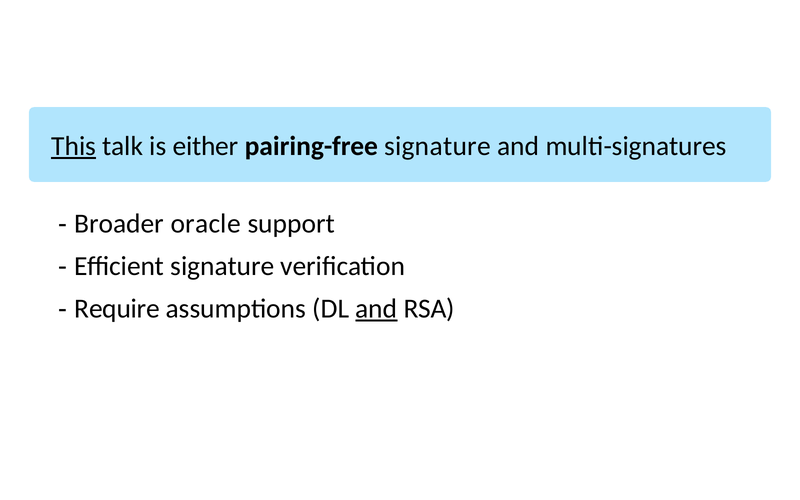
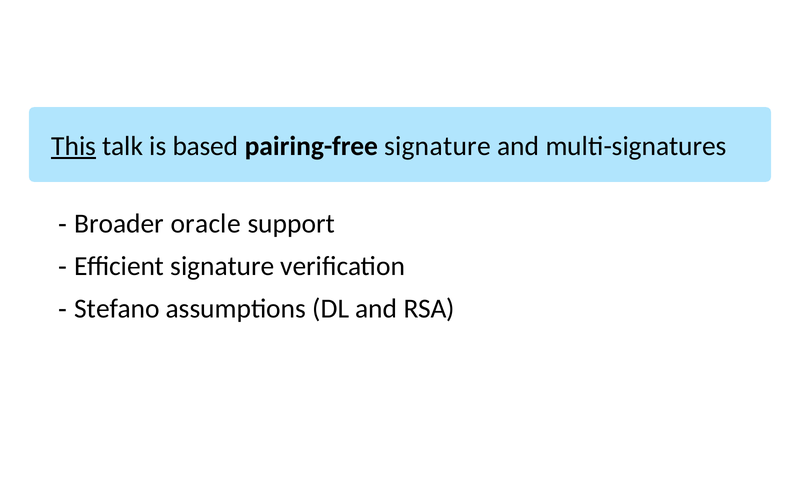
either: either -> based
Require: Require -> Stefano
and at (376, 309) underline: present -> none
